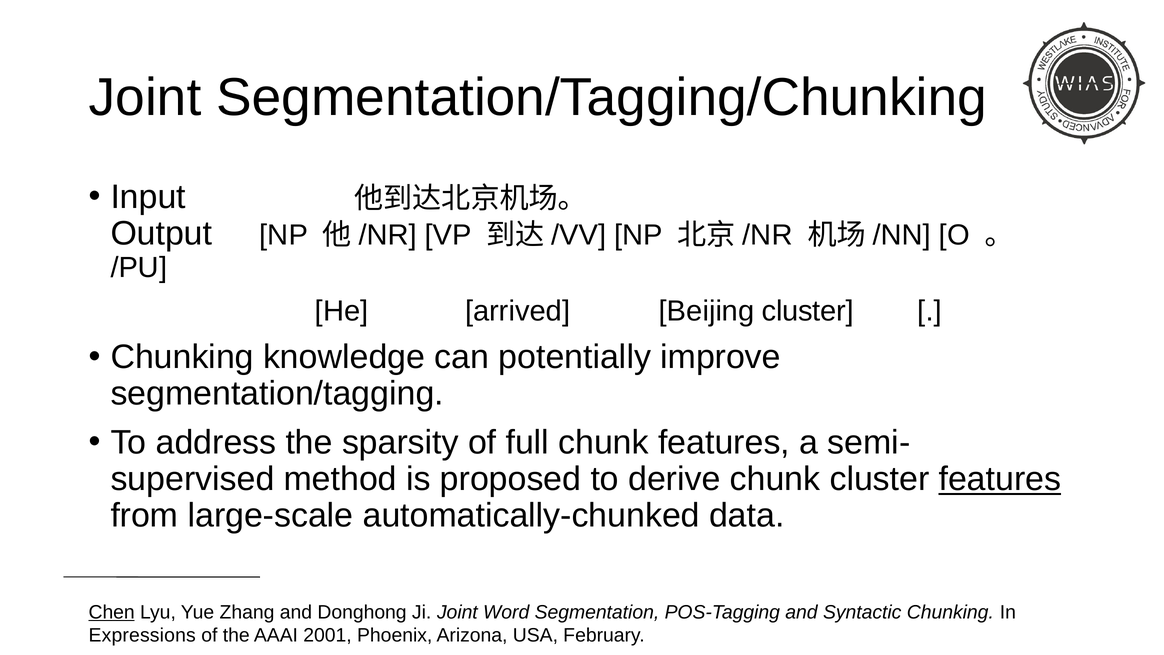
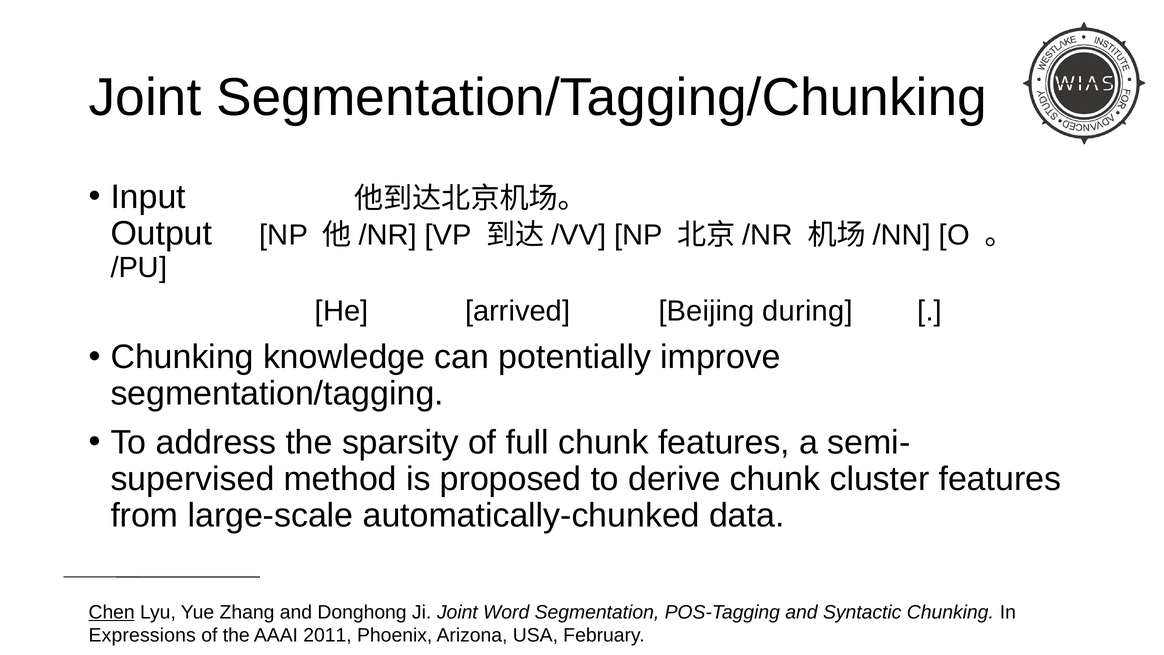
Beijing cluster: cluster -> during
features at (1000, 479) underline: present -> none
2001: 2001 -> 2011
